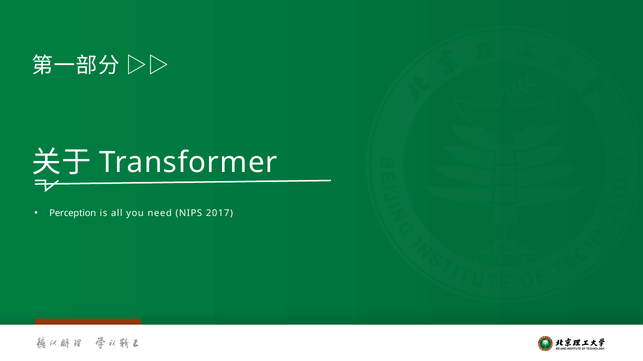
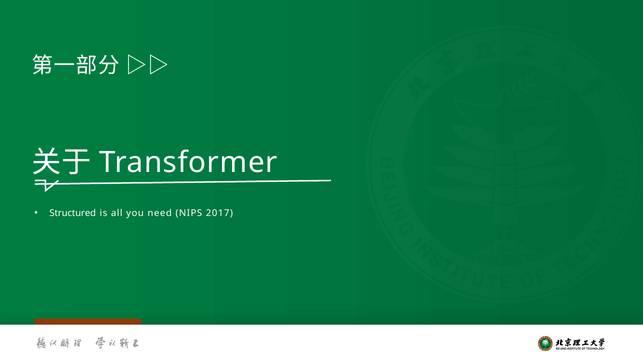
Perception: Perception -> Structured
